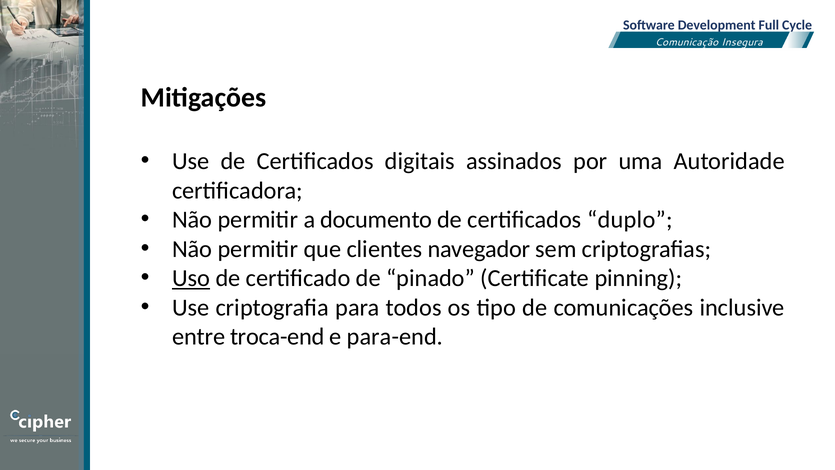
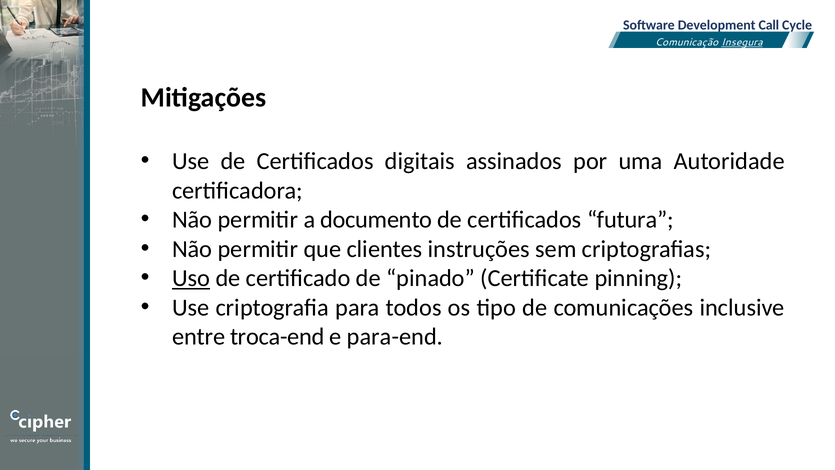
Full: Full -> Call
Insegura underline: none -> present
duplo: duplo -> futura
navegador: navegador -> instruções
